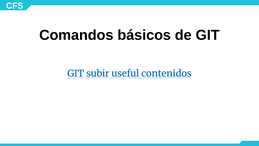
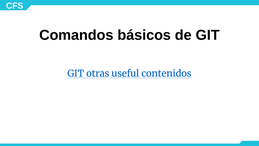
subir: subir -> otras
